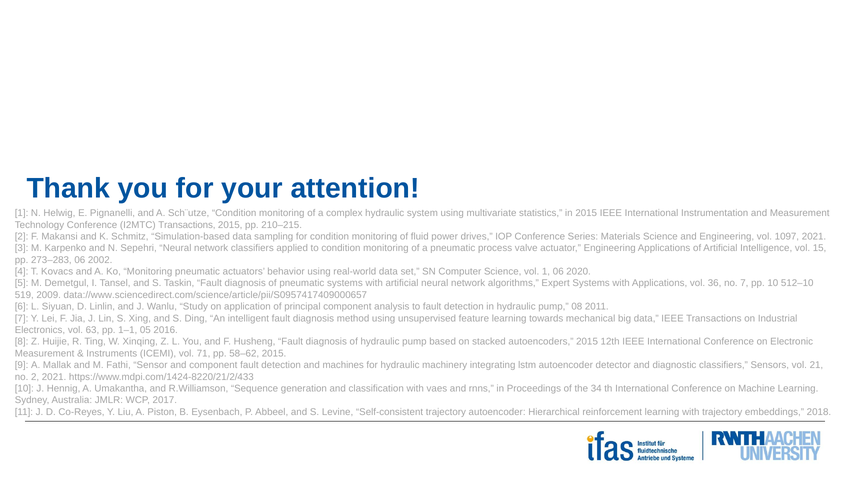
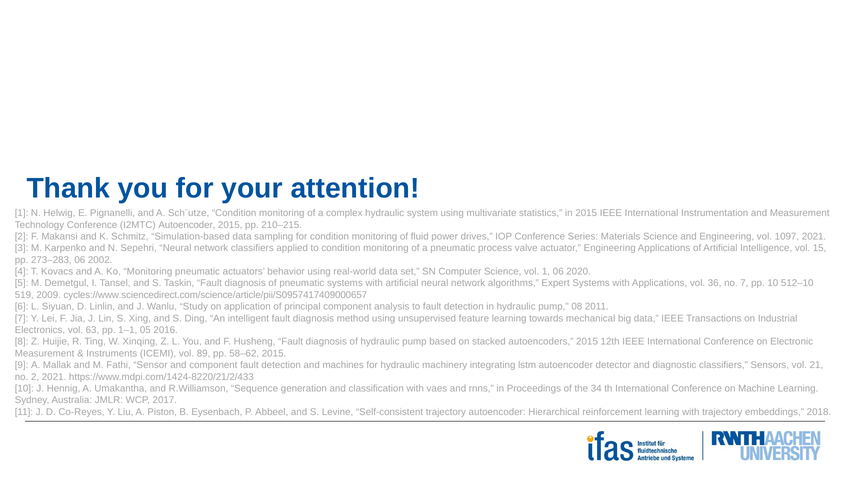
I2MTC Transactions: Transactions -> Autoencoder
data://www.sciencedirect.com/science/article/pii/S0957417409000657: data://www.sciencedirect.com/science/article/pii/S0957417409000657 -> cycles://www.sciencedirect.com/science/article/pii/S0957417409000657
71: 71 -> 89
